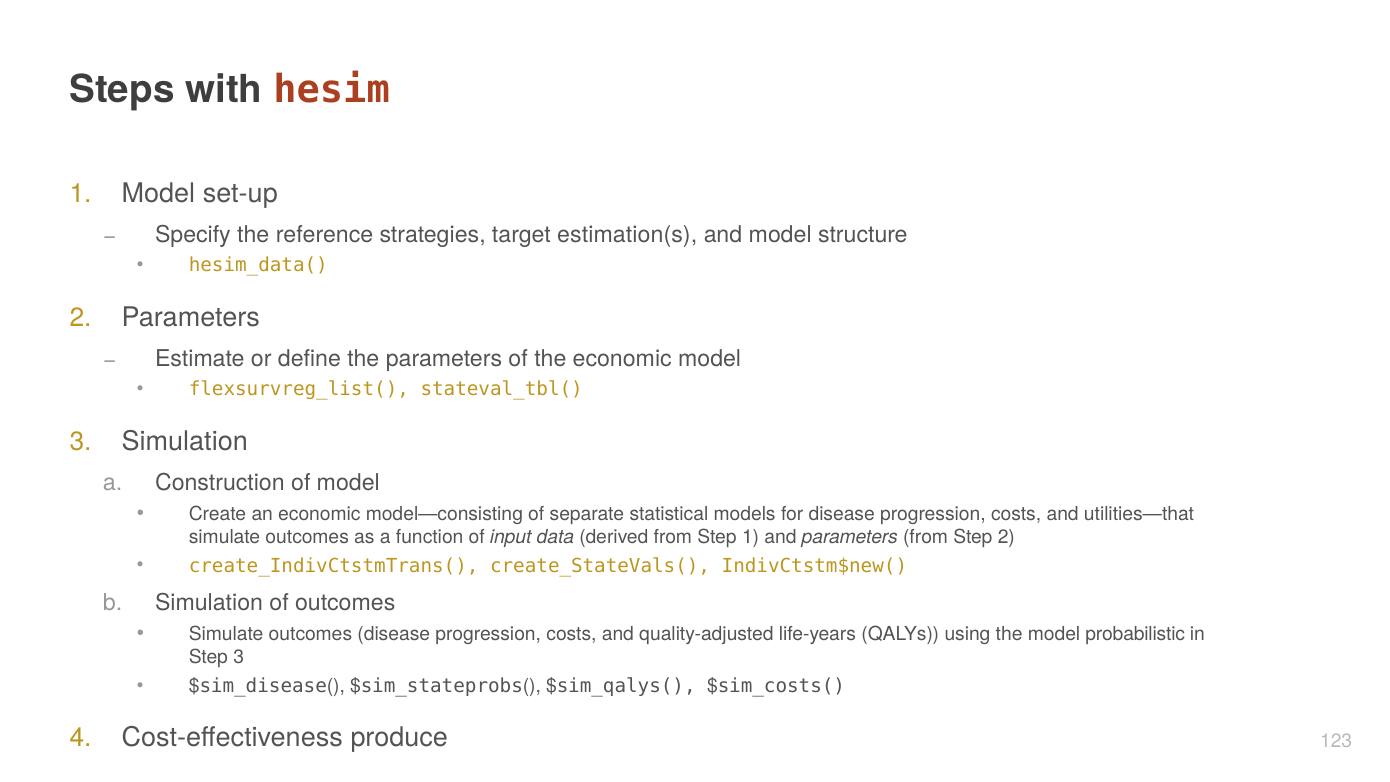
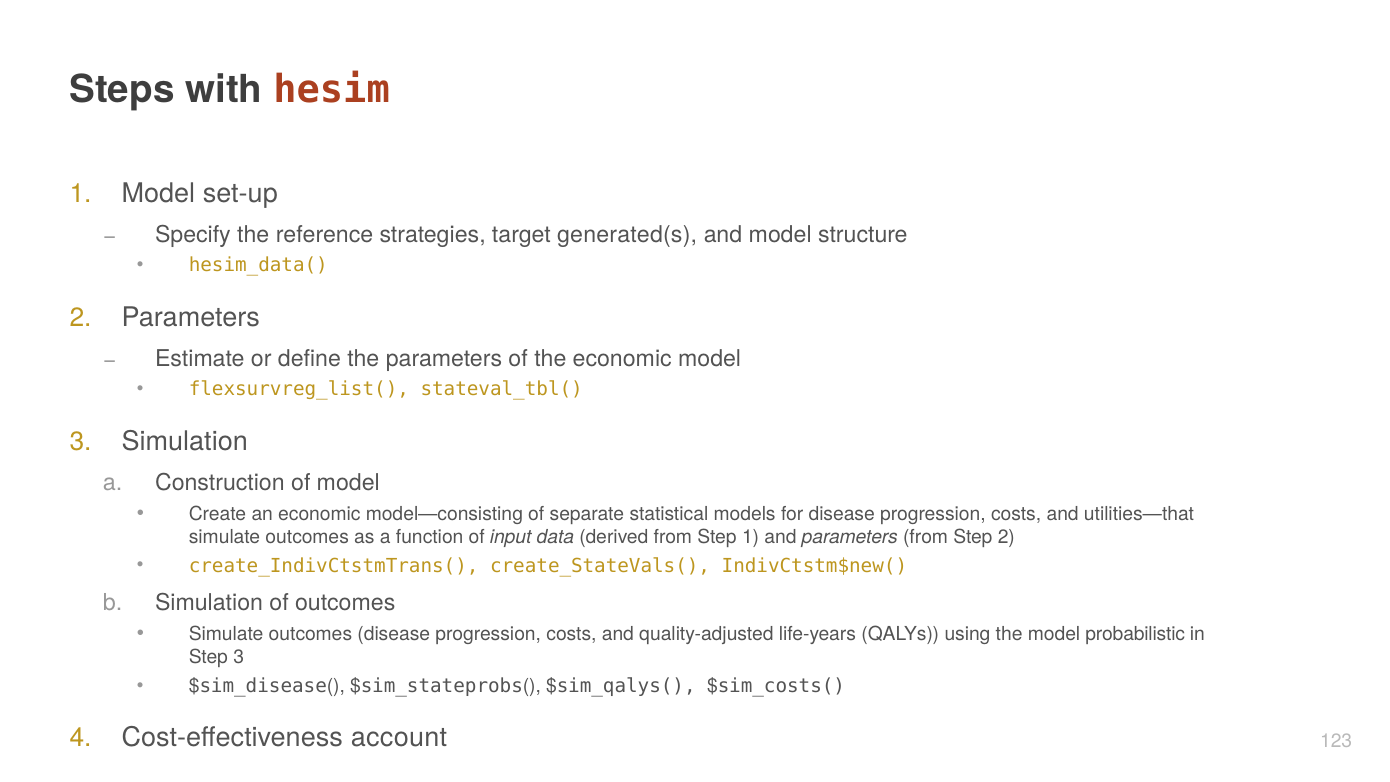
estimation(s: estimation(s -> generated(s
produce: produce -> account
